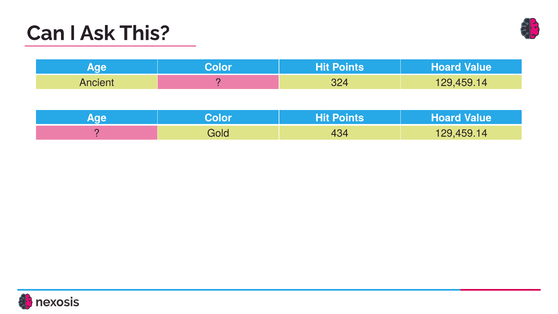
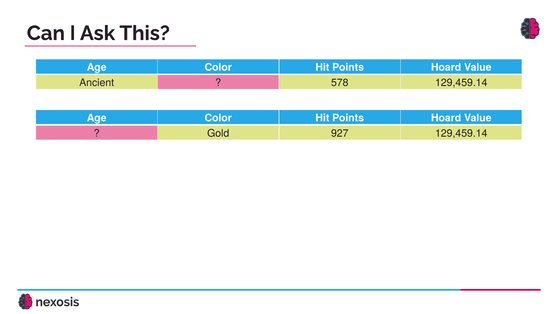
324: 324 -> 578
434: 434 -> 927
